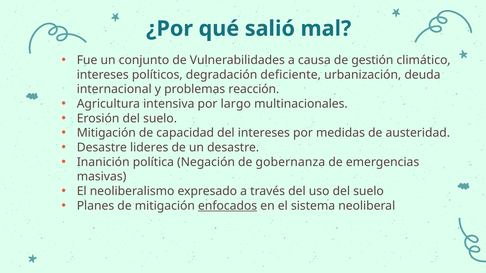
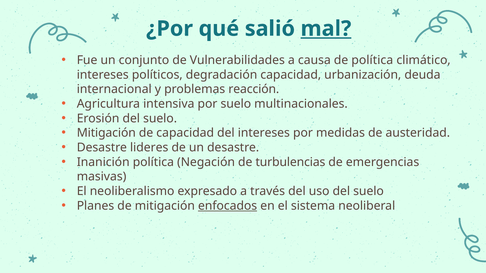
mal underline: none -> present
de gestión: gestión -> política
degradación deficiente: deficiente -> capacidad
por largo: largo -> suelo
gobernanza: gobernanza -> turbulencias
